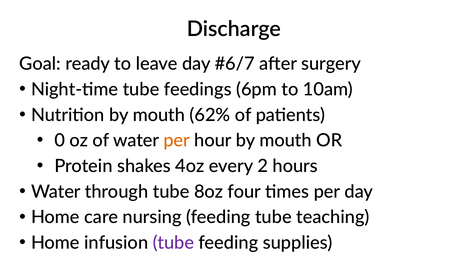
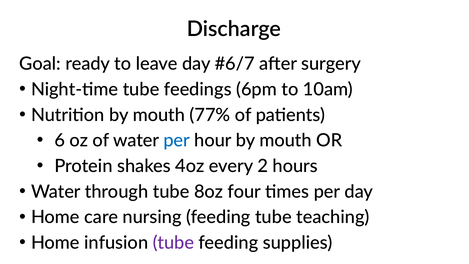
62%: 62% -> 77%
0: 0 -> 6
per at (177, 140) colour: orange -> blue
